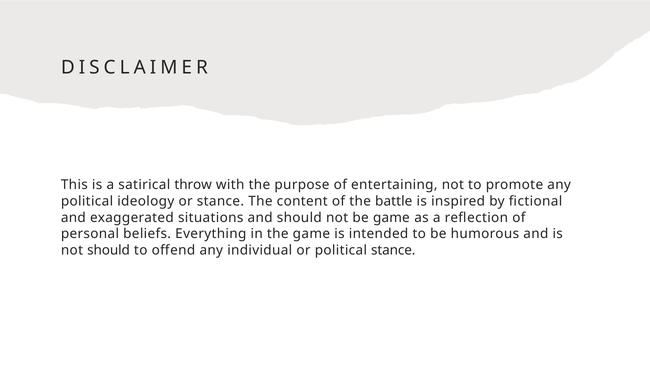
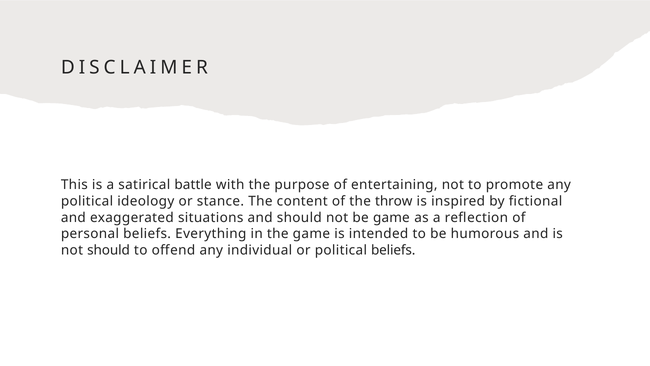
throw: throw -> battle
battle: battle -> throw
political stance: stance -> beliefs
